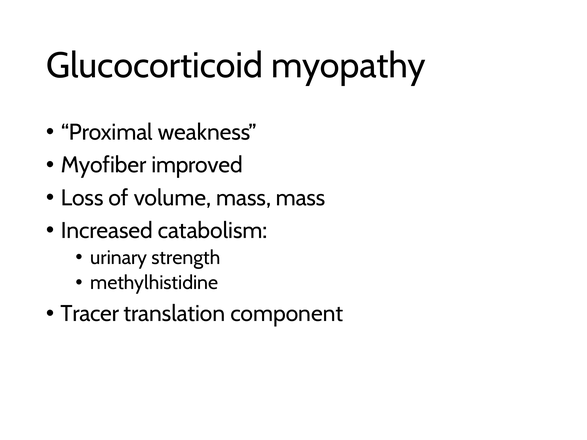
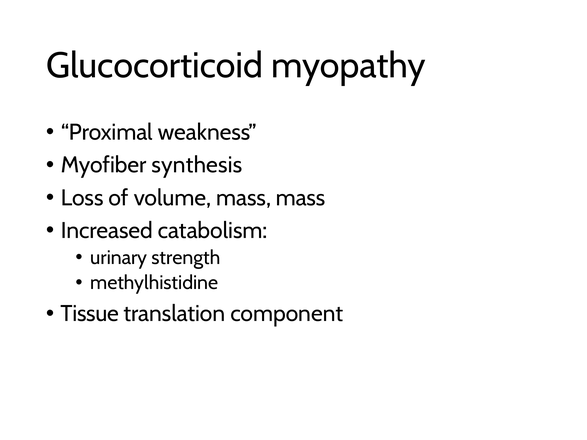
improved: improved -> synthesis
Tracer: Tracer -> Tissue
